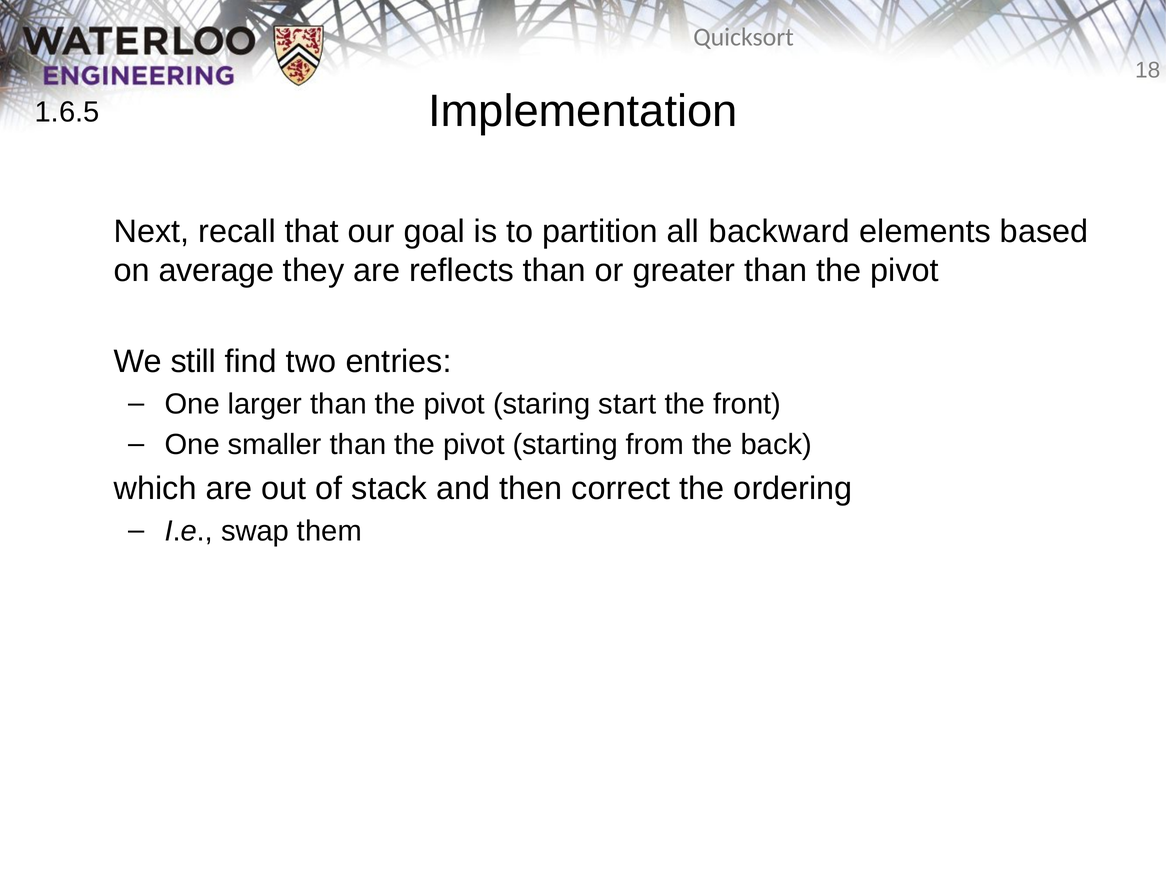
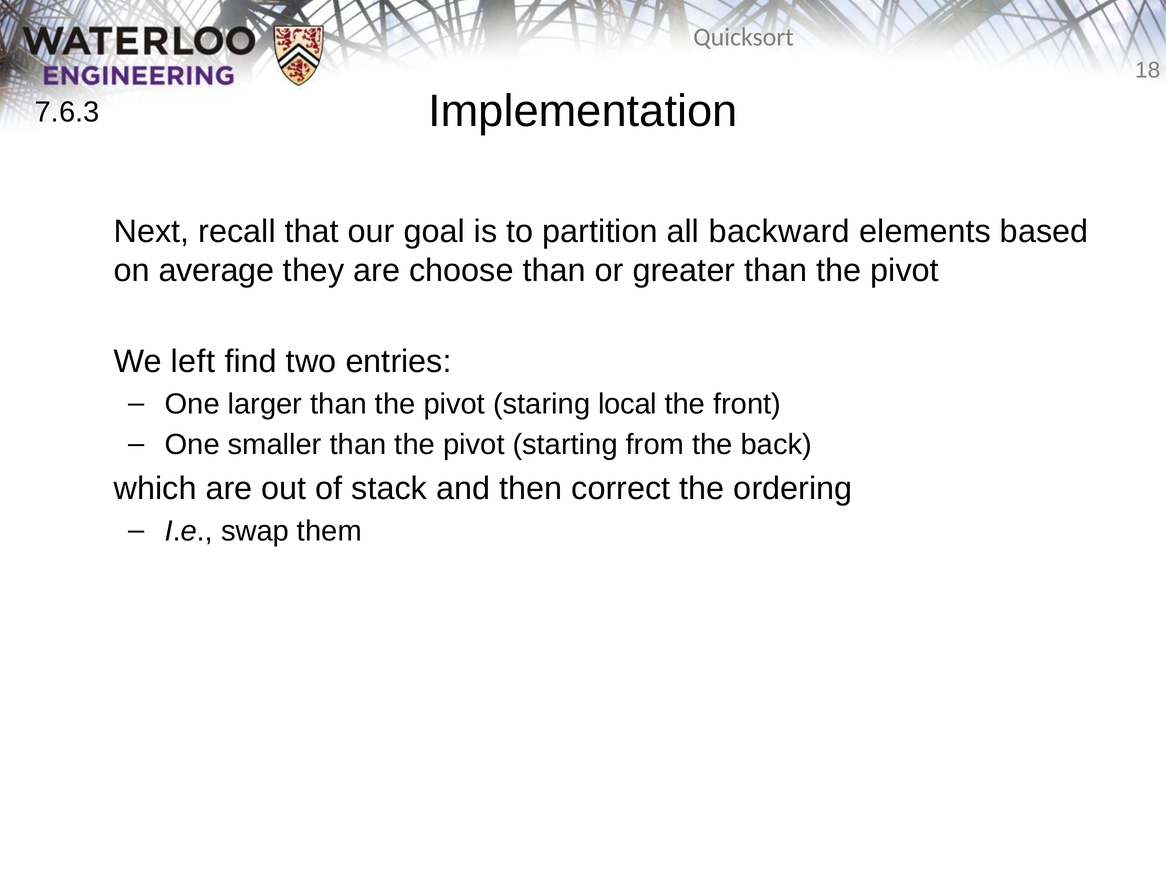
1.6.5: 1.6.5 -> 7.6.3
reflects: reflects -> choose
still: still -> left
start: start -> local
